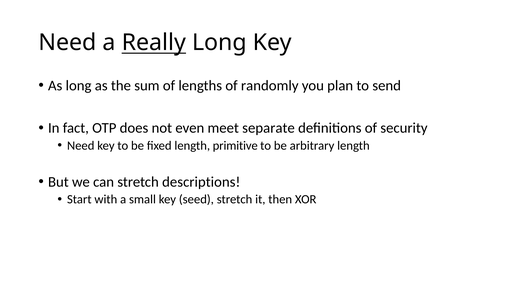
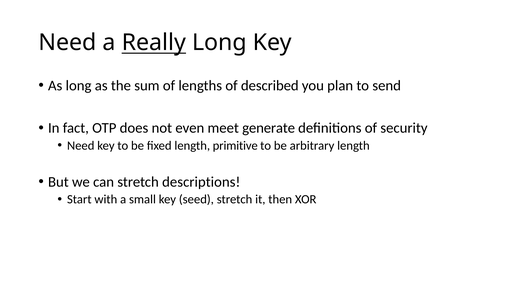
randomly: randomly -> described
separate: separate -> generate
